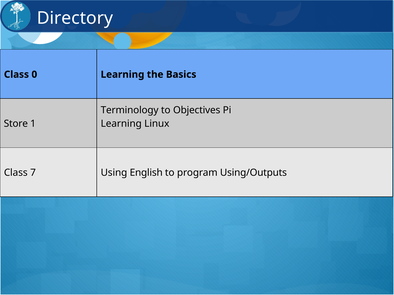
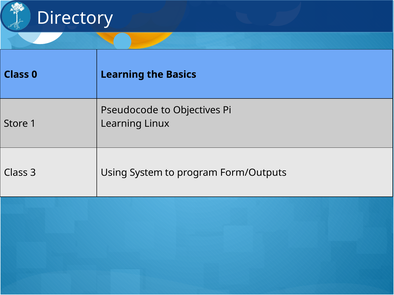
Terminology: Terminology -> Pseudocode
7: 7 -> 3
English: English -> System
Using/Outputs: Using/Outputs -> Form/Outputs
